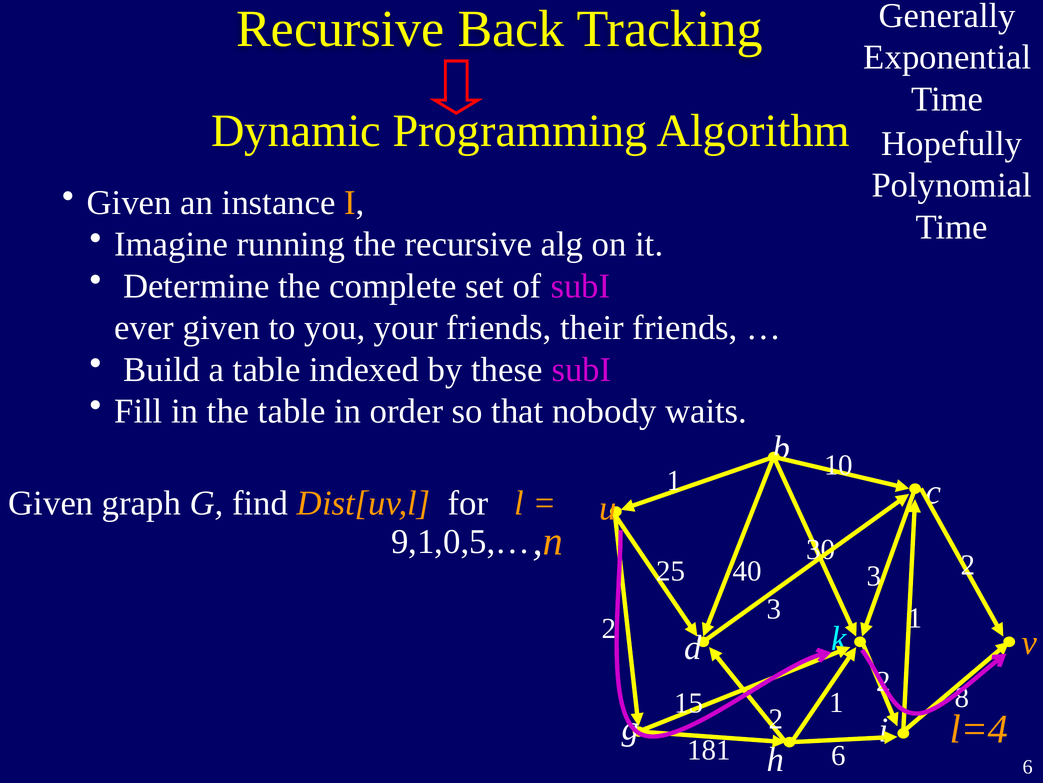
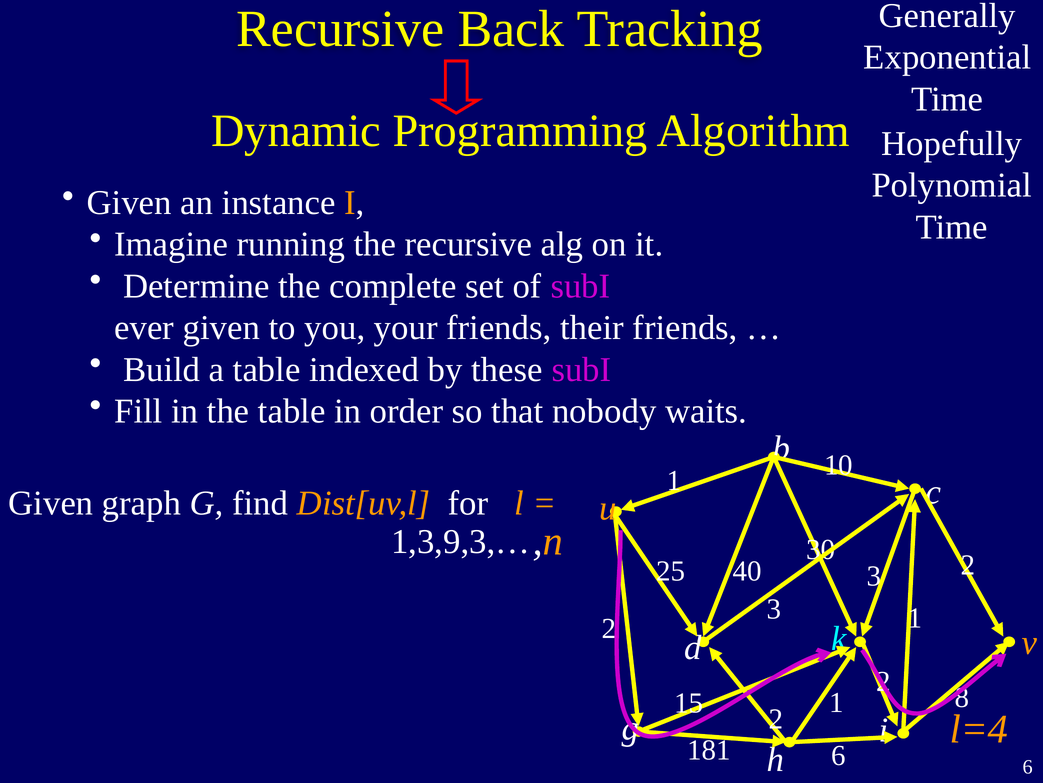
9,1,0,5,…: 9,1,0,5,… -> 1,3,9,3,…
